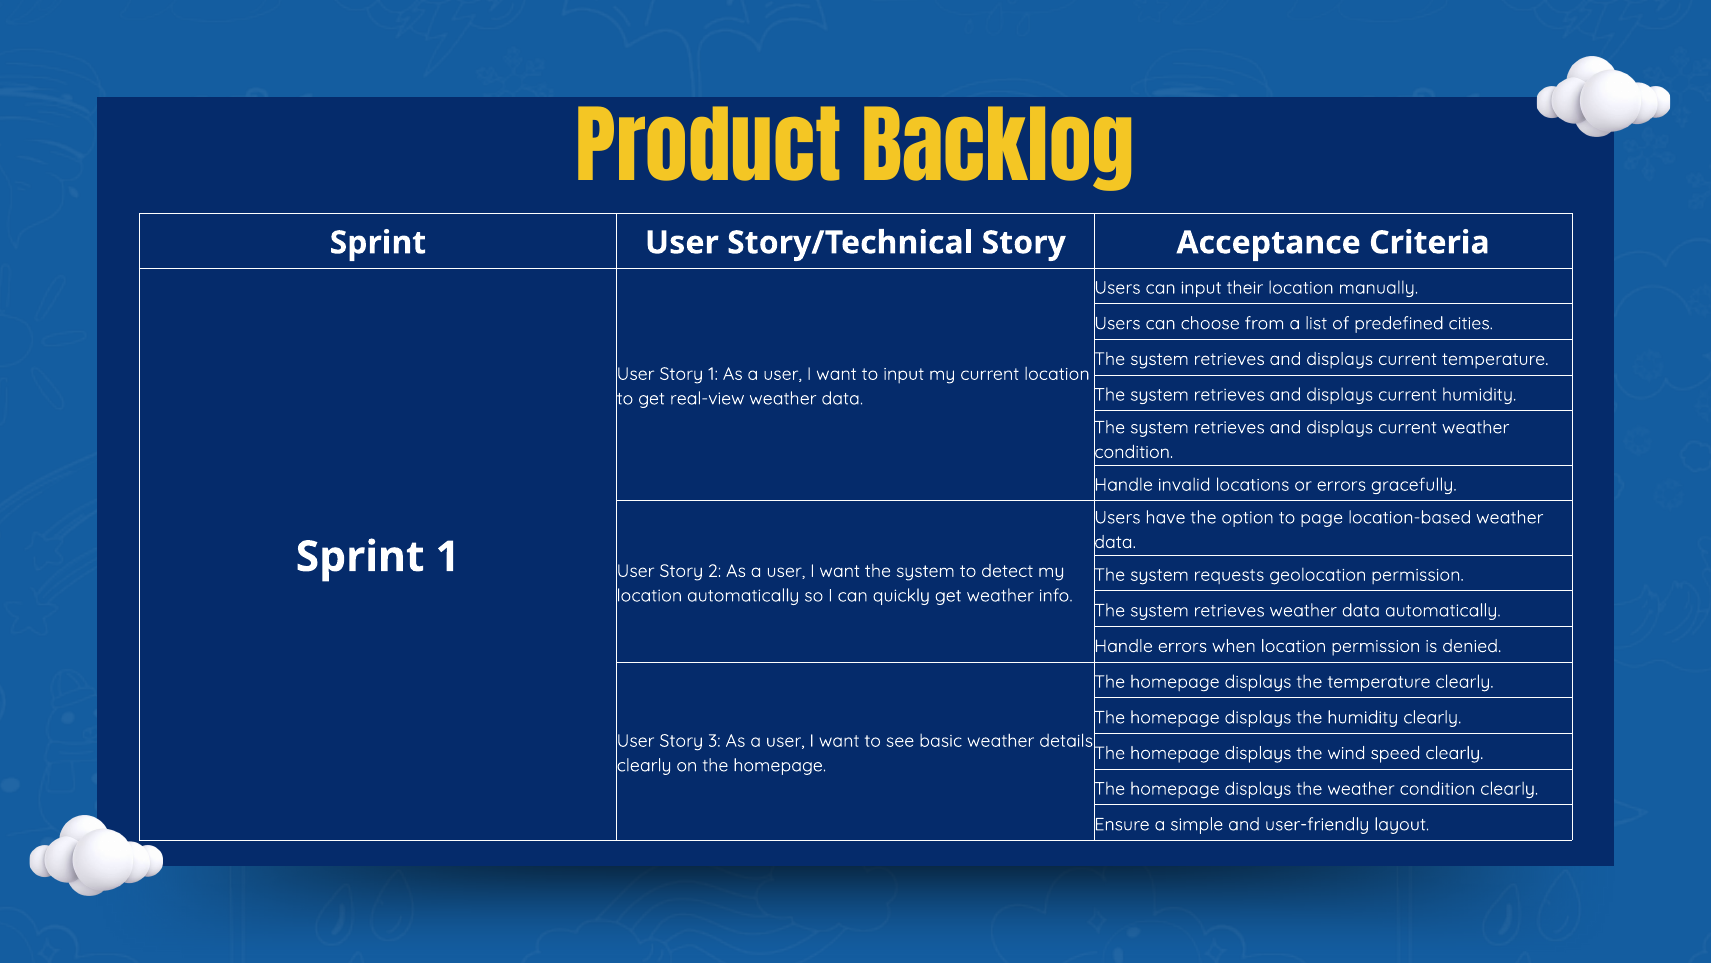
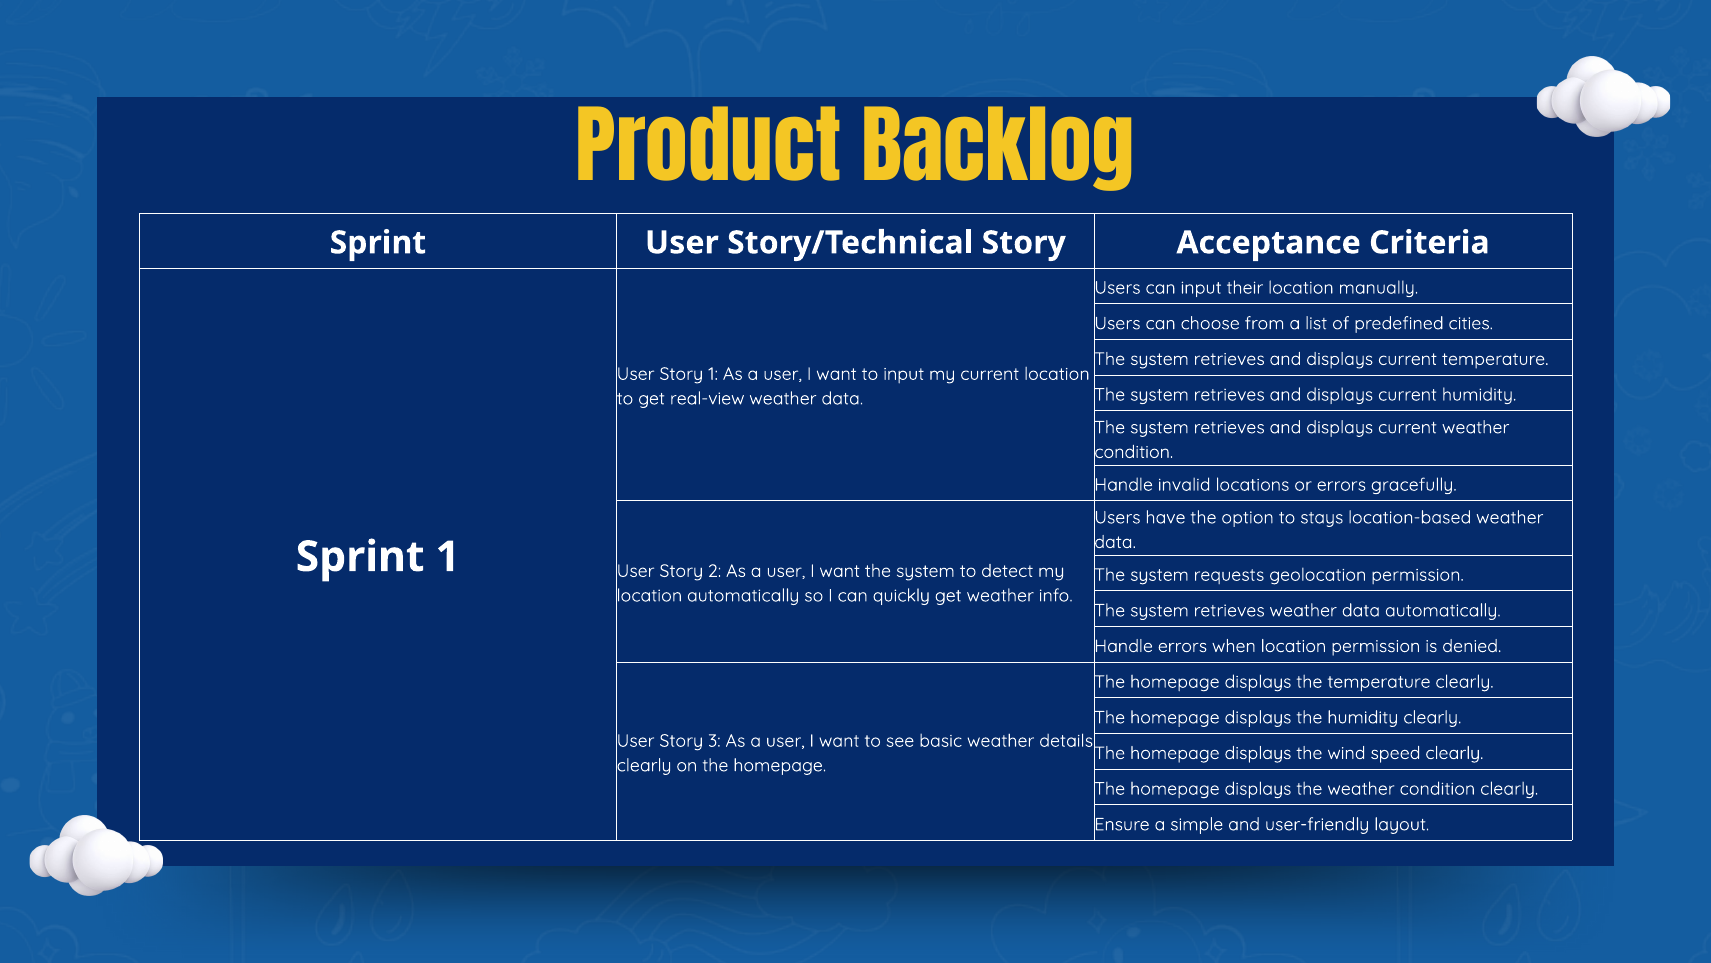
page: page -> stays
